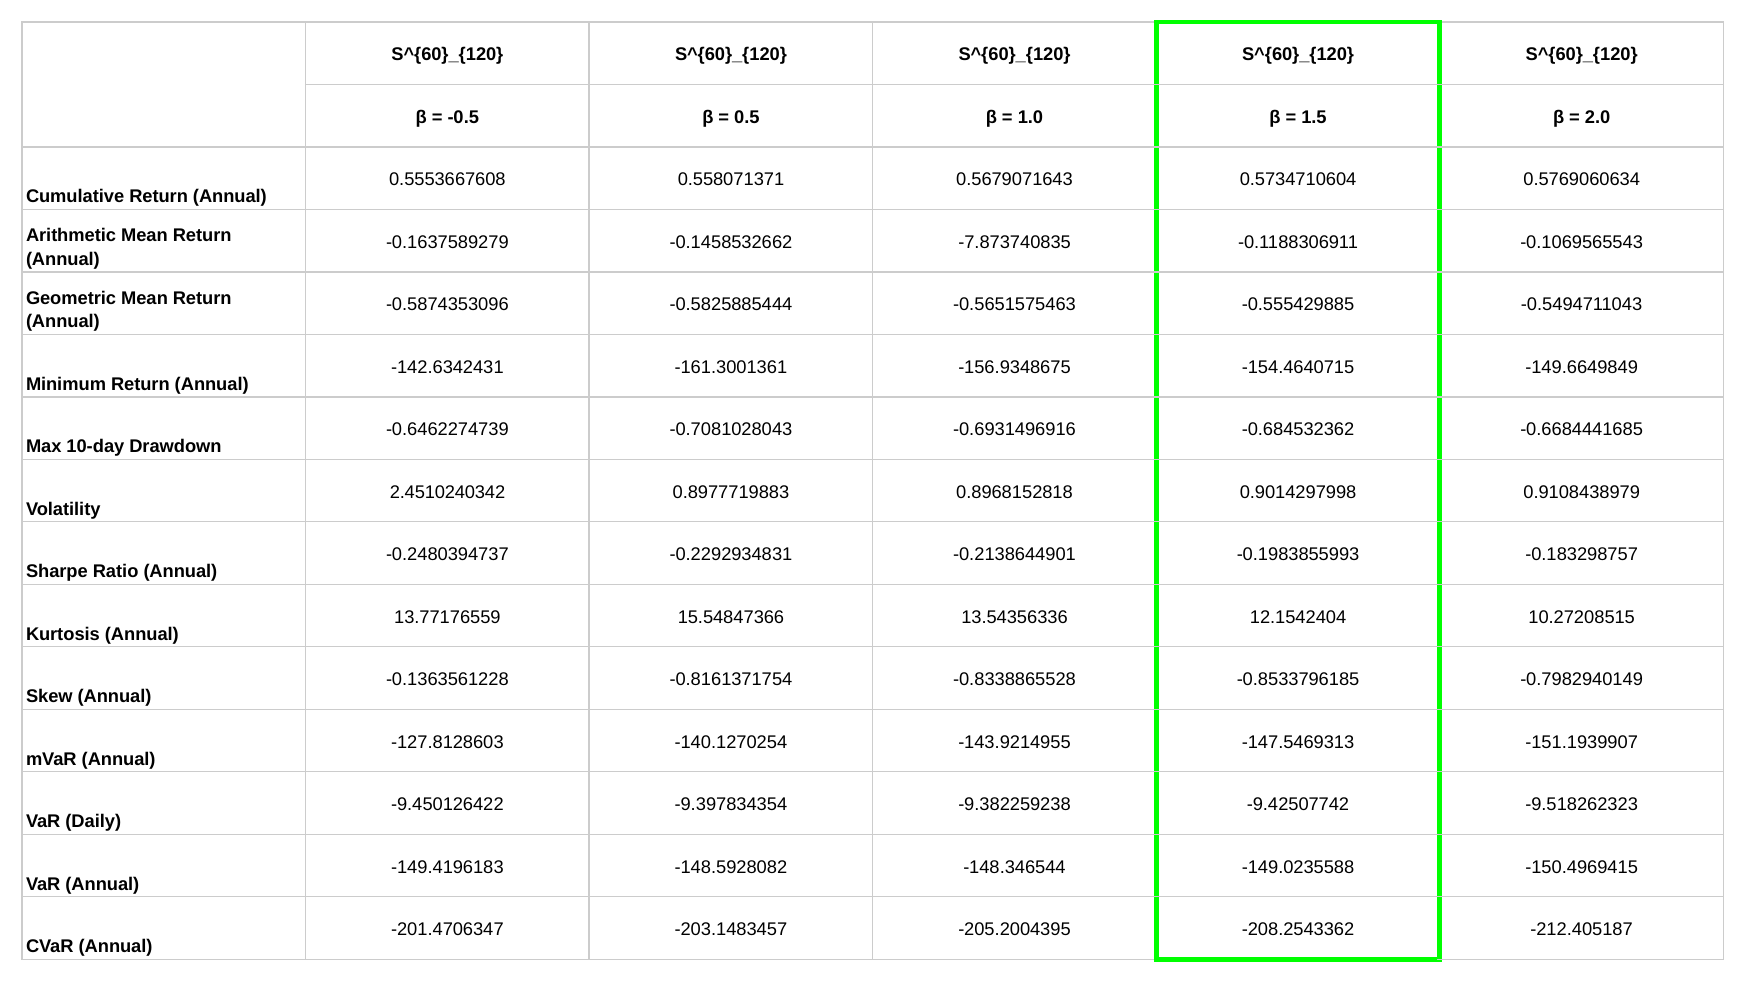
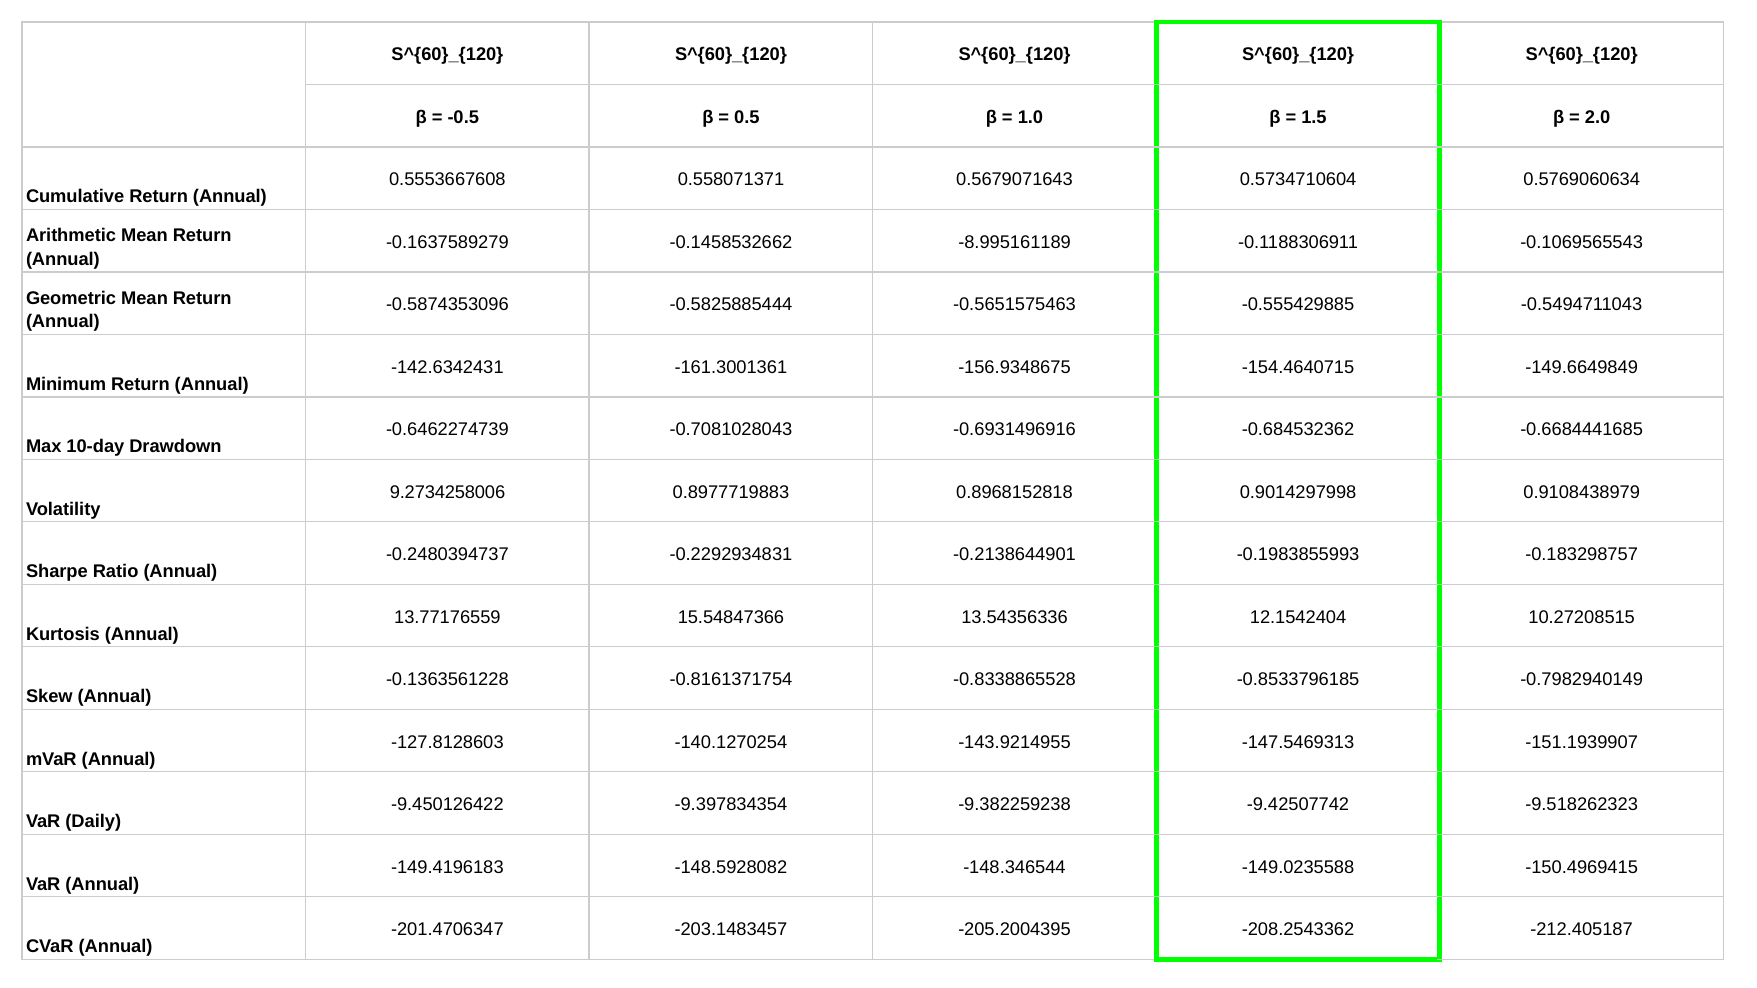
-7.873740835: -7.873740835 -> -8.995161189
2.4510240342: 2.4510240342 -> 9.2734258006
